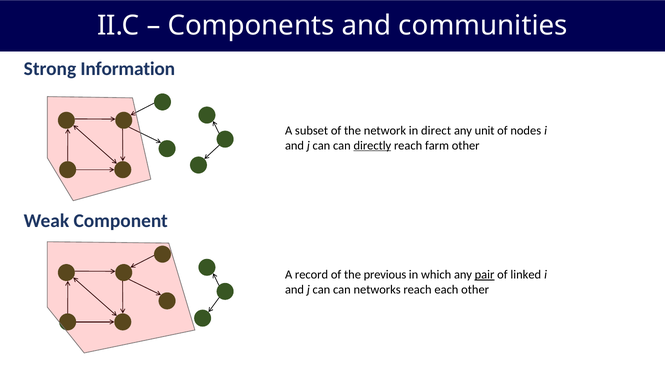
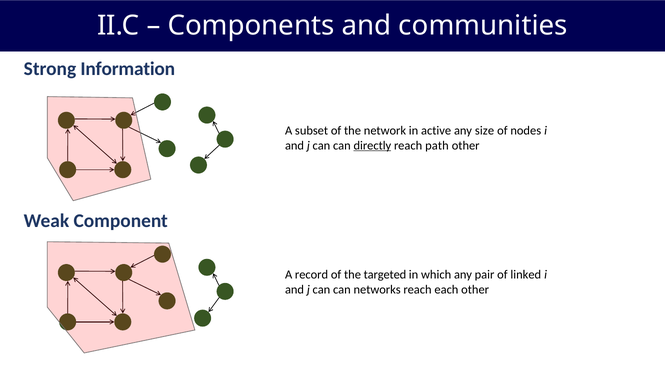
direct: direct -> active
unit: unit -> size
farm: farm -> path
previous: previous -> targeted
pair underline: present -> none
